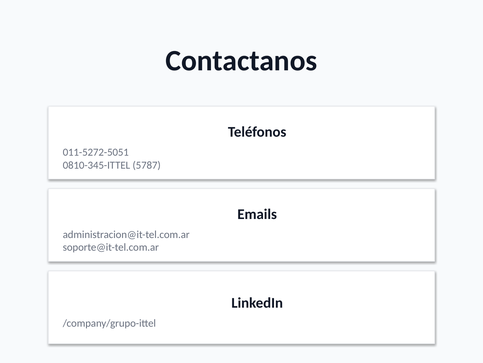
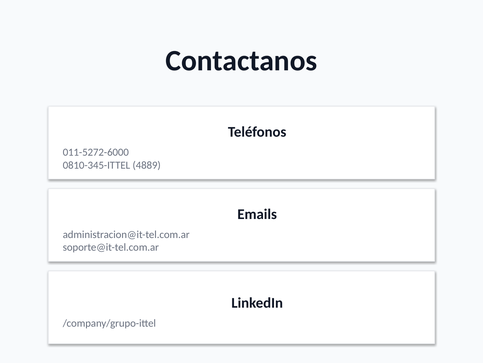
011-5272-5051: 011-5272-5051 -> 011-5272-6000
5787: 5787 -> 4889
